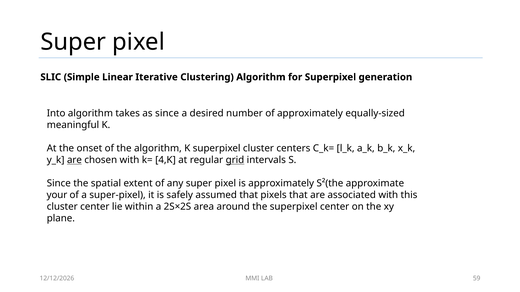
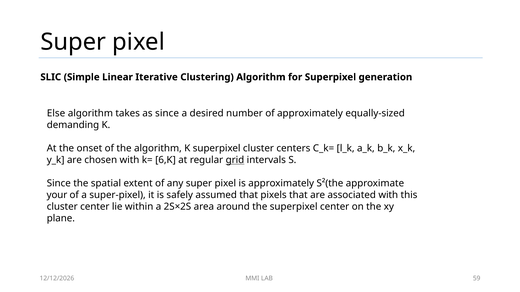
Into: Into -> Else
meaningful: meaningful -> demanding
are at (74, 160) underline: present -> none
4,K: 4,K -> 6,K
